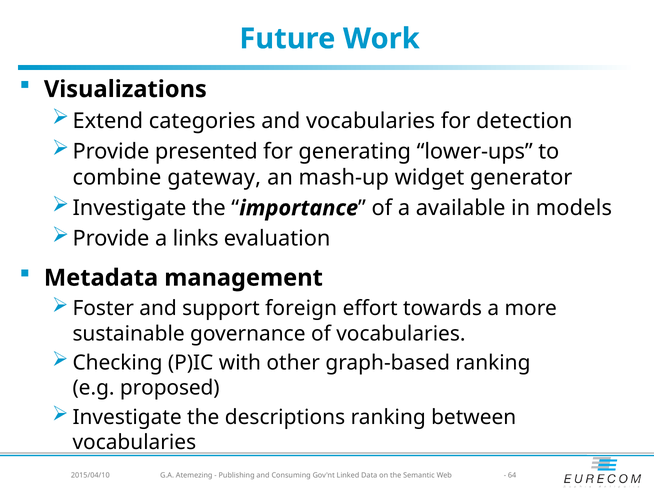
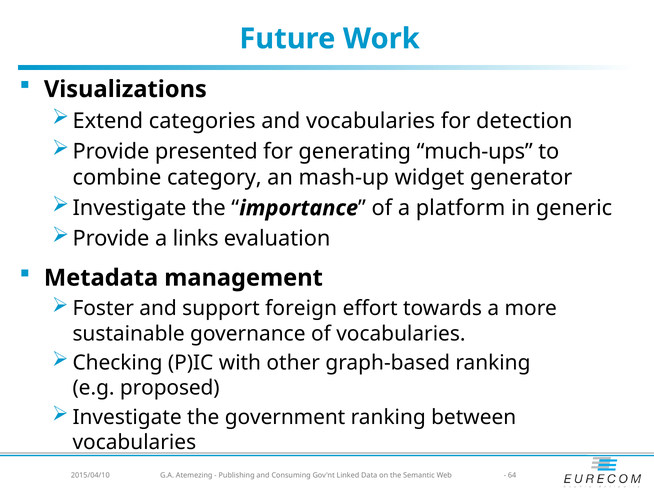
lower-ups: lower-ups -> much-ups
gateway: gateway -> category
available: available -> platform
models: models -> generic
descriptions: descriptions -> government
